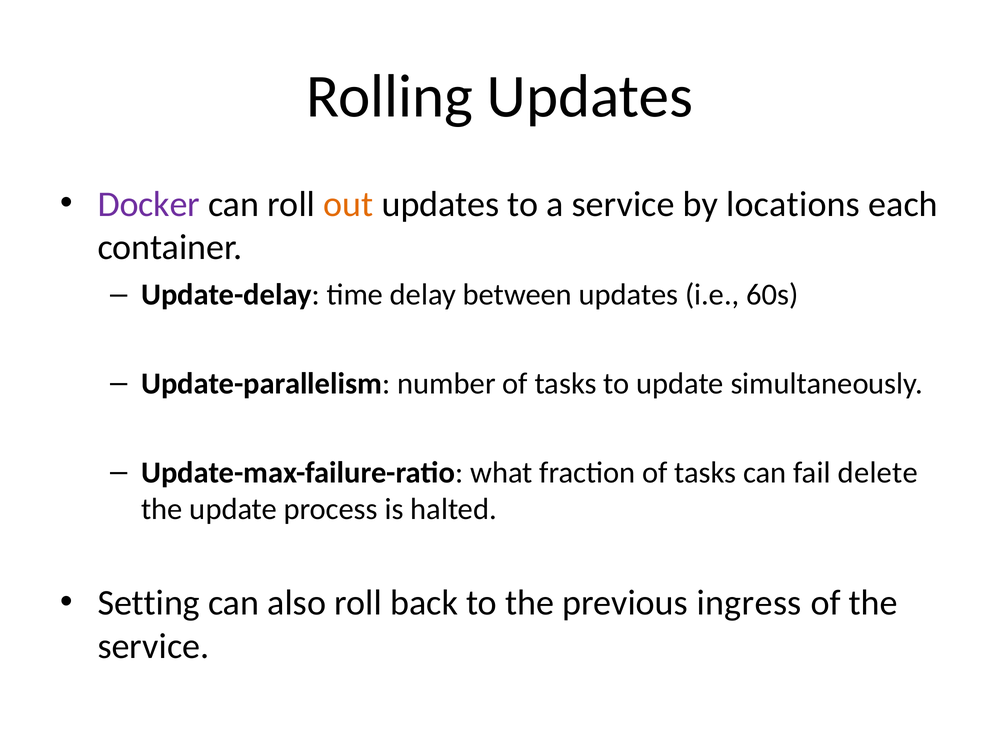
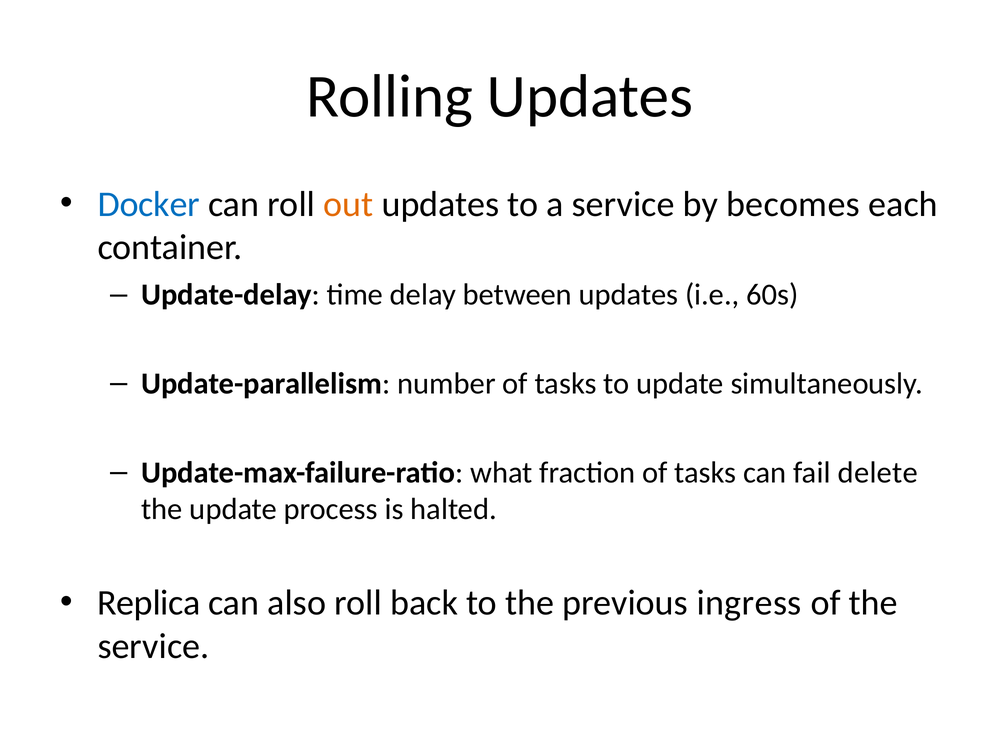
Docker colour: purple -> blue
locations: locations -> becomes
Setting: Setting -> Replica
